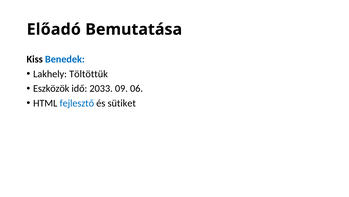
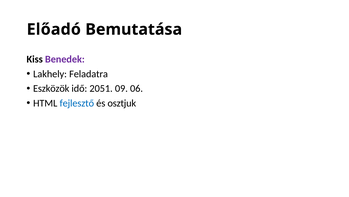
Benedek colour: blue -> purple
Töltöttük: Töltöttük -> Feladatra
2033: 2033 -> 2051
sütiket: sütiket -> osztjuk
